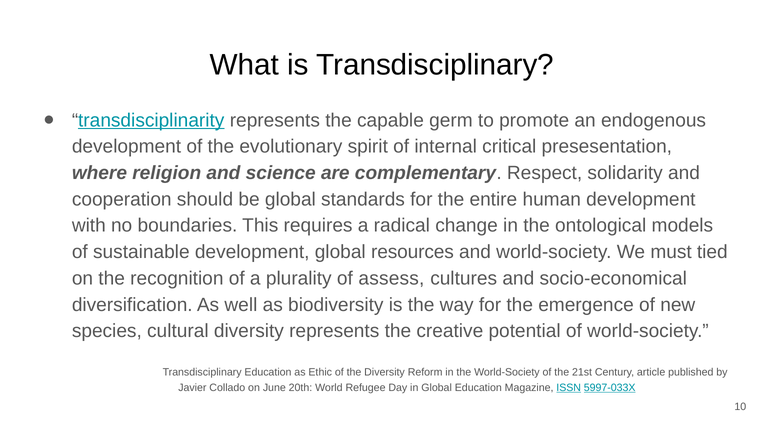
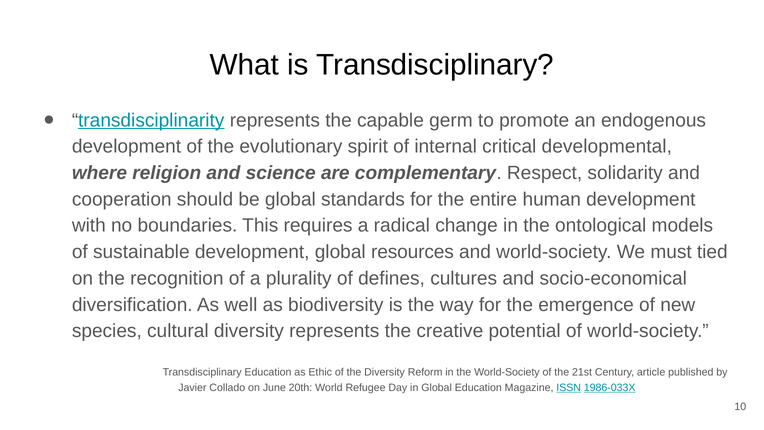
presesentation: presesentation -> developmental
assess: assess -> defines
5997-033X: 5997-033X -> 1986-033X
